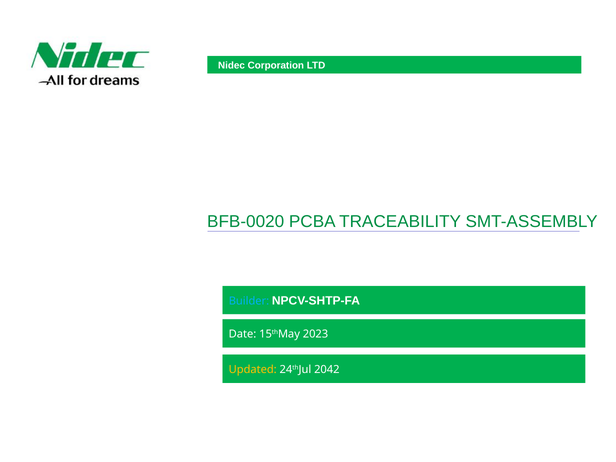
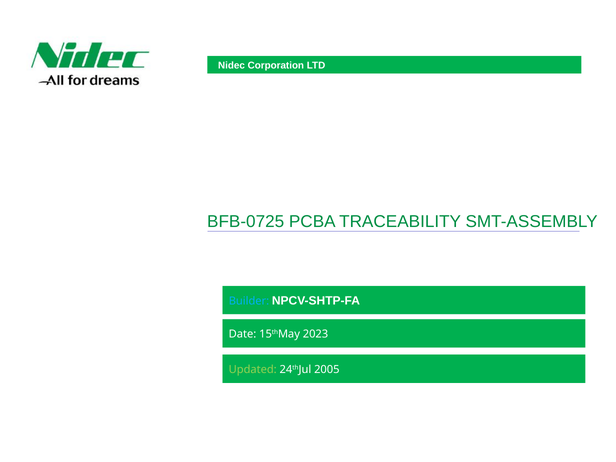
BFB-0020: BFB-0020 -> BFB-0725
Updated colour: yellow -> light green
2042: 2042 -> 2005
